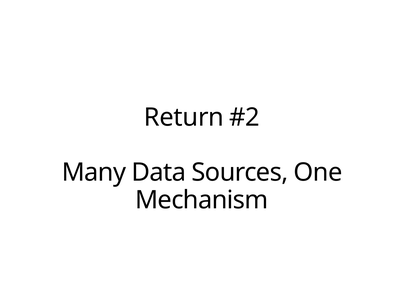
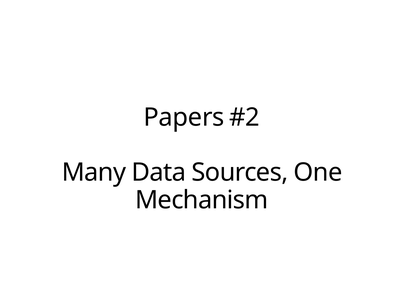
Return: Return -> Papers
